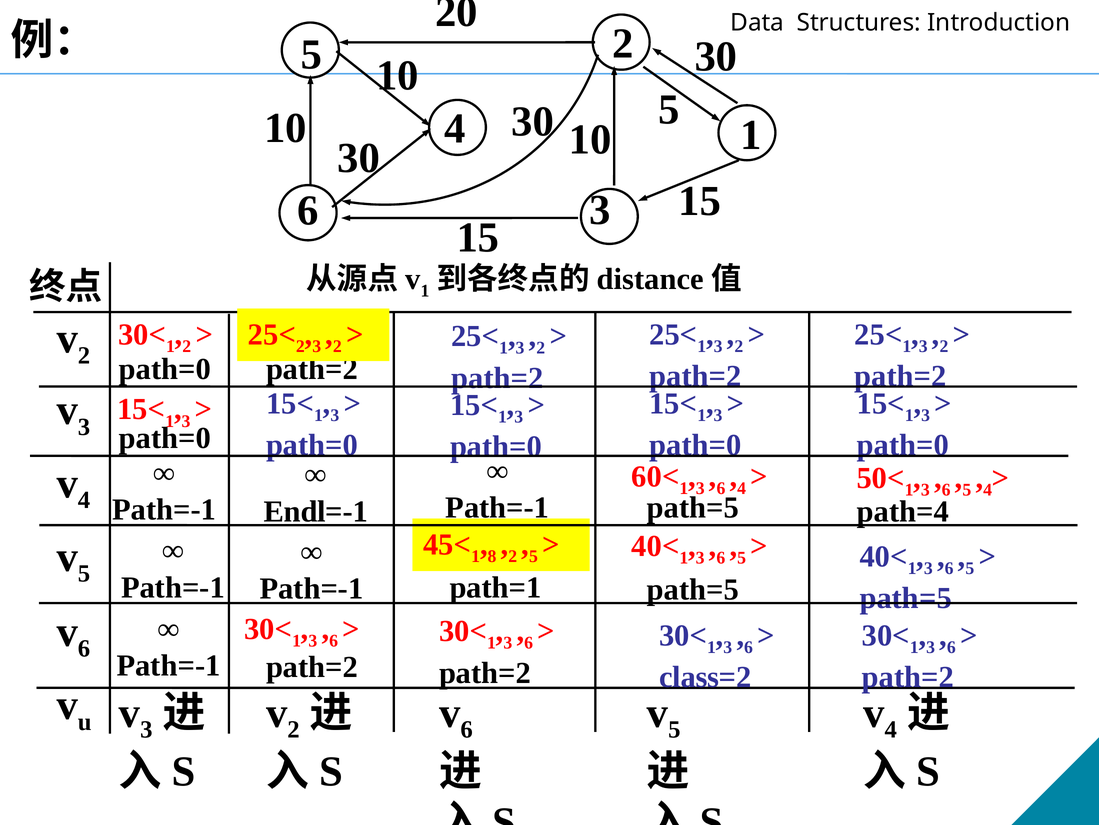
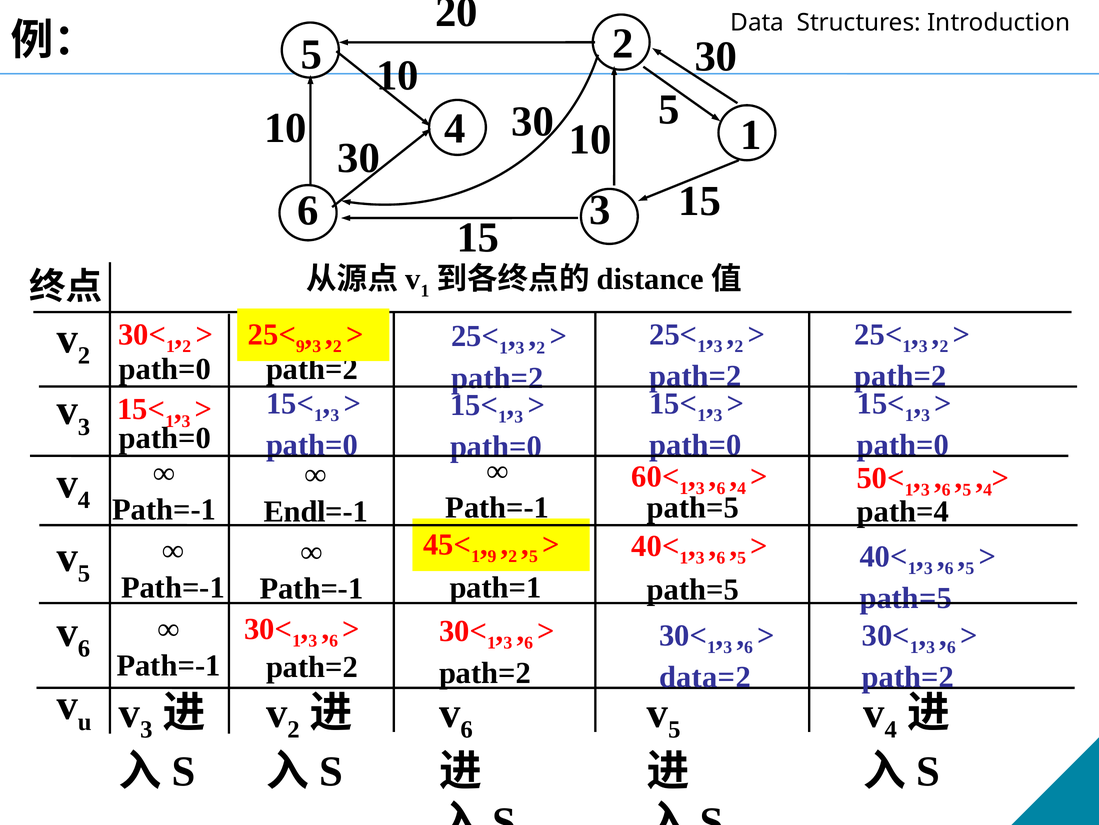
2 at (300, 346): 2 -> 9
8 at (492, 556): 8 -> 9
class=2: class=2 -> data=2
